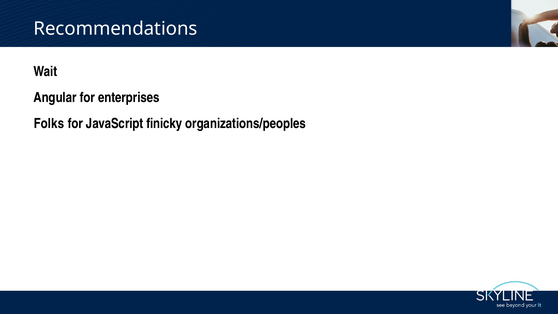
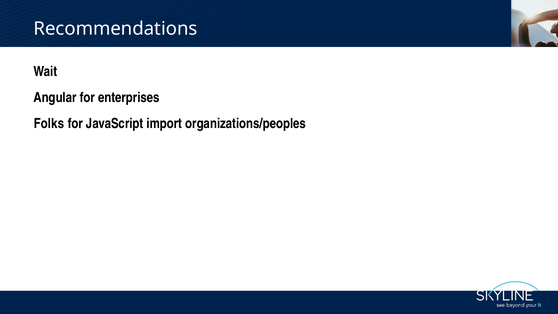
finicky: finicky -> import
